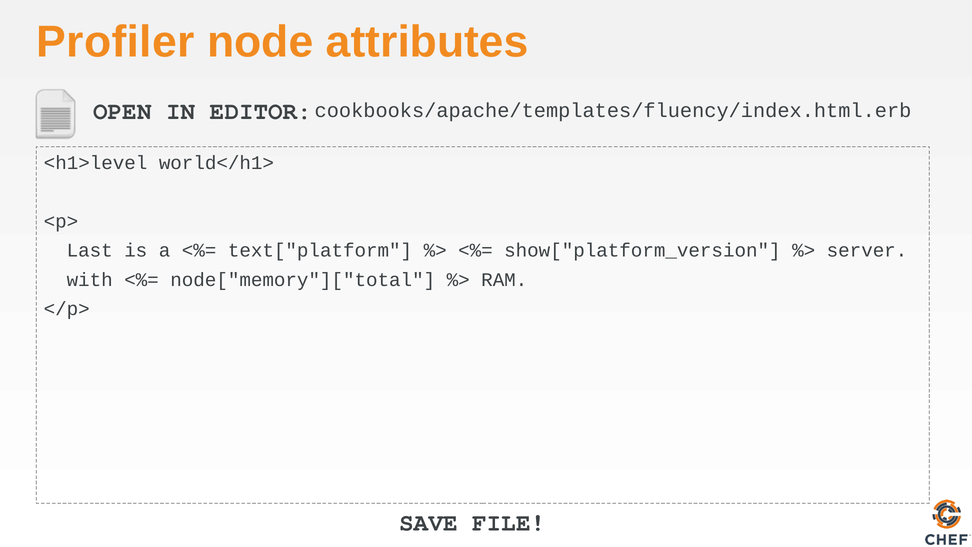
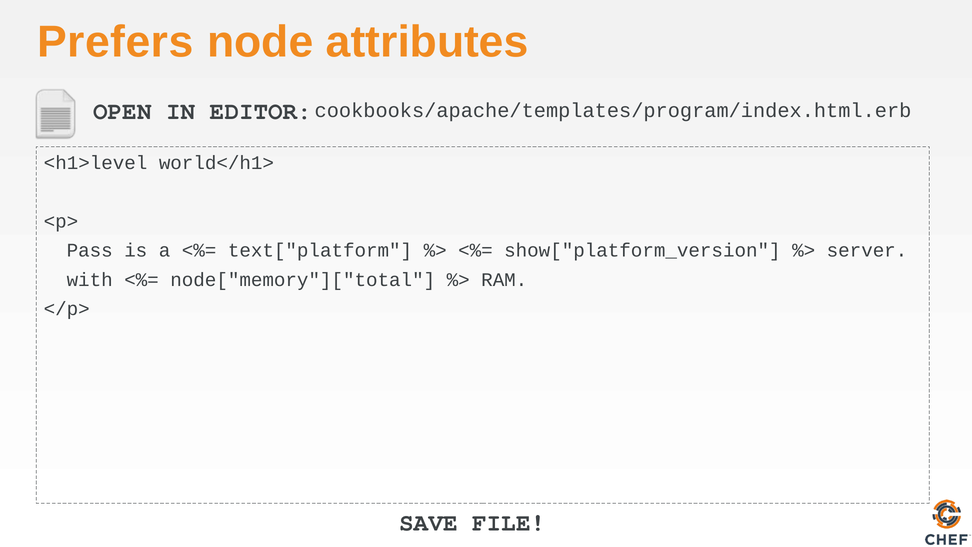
Profiler: Profiler -> Prefers
cookbooks/apache/templates/fluency/index.html.erb: cookbooks/apache/templates/fluency/index.html.erb -> cookbooks/apache/templates/program/index.html.erb
Last: Last -> Pass
